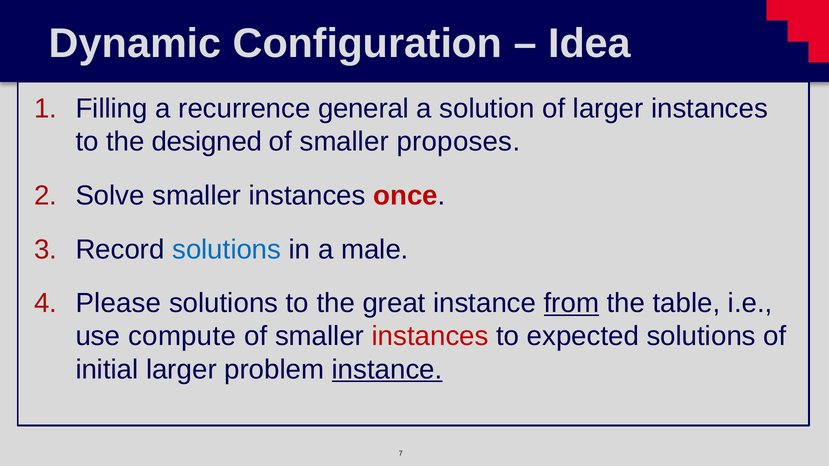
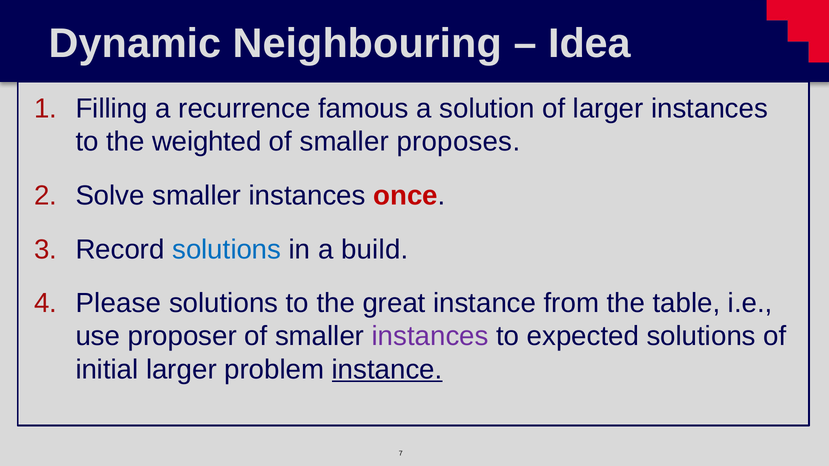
Configuration: Configuration -> Neighbouring
general: general -> famous
designed: designed -> weighted
male: male -> build
from underline: present -> none
compute: compute -> proposer
instances at (430, 337) colour: red -> purple
